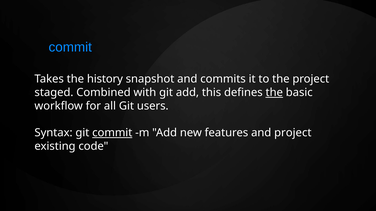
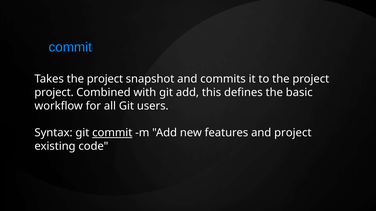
Takes the history: history -> project
staged at (54, 93): staged -> project
the at (274, 93) underline: present -> none
